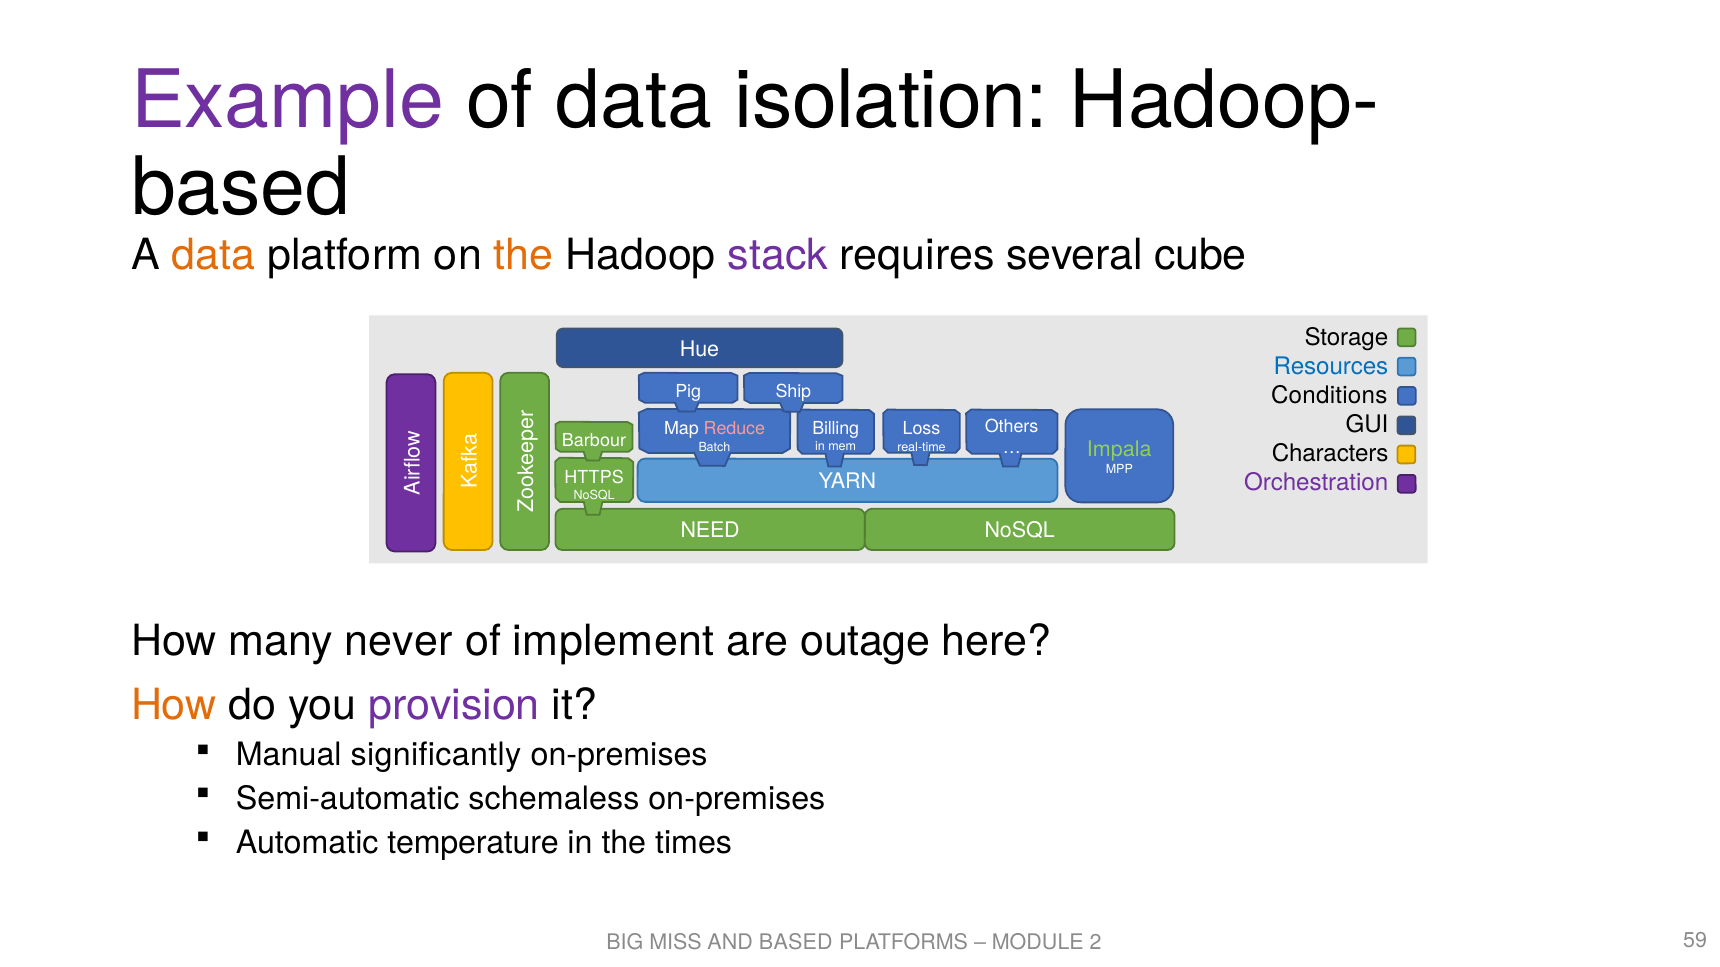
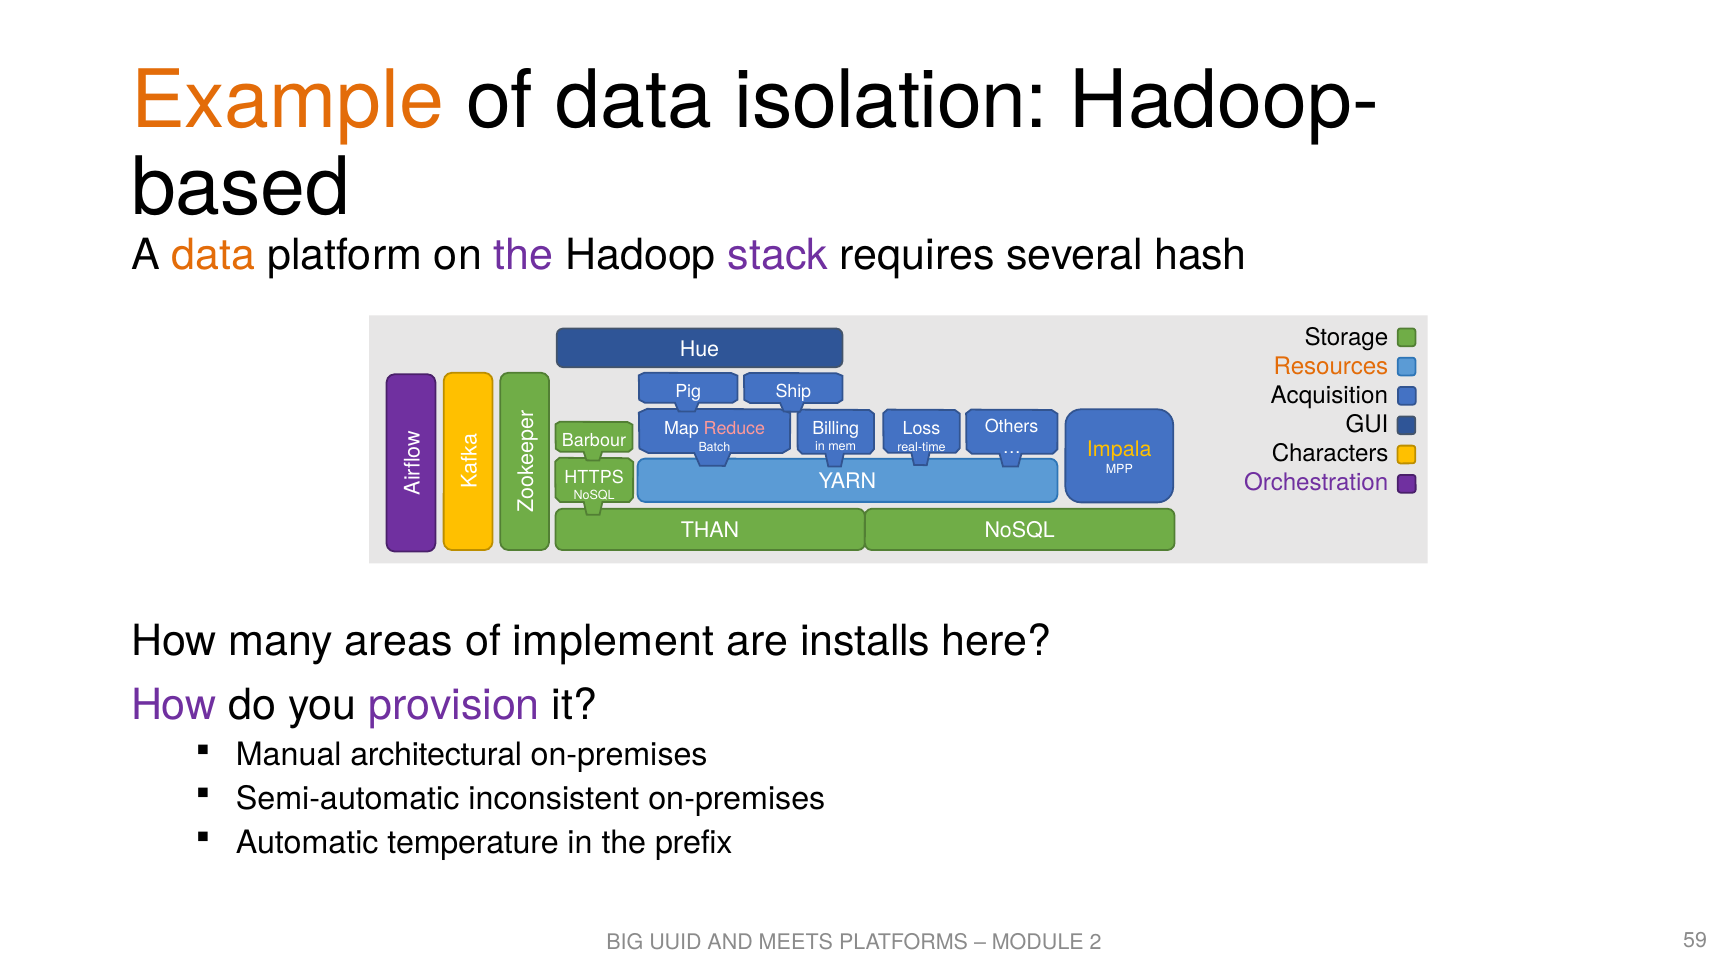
Example colour: purple -> orange
the at (524, 256) colour: orange -> purple
cube: cube -> hash
Resources colour: blue -> orange
Conditions: Conditions -> Acquisition
Impala colour: light green -> yellow
NEED: NEED -> THAN
never: never -> areas
outage: outage -> installs
How at (174, 706) colour: orange -> purple
significantly: significantly -> architectural
schemaless: schemaless -> inconsistent
times: times -> prefix
MISS: MISS -> UUID
BASED at (796, 943): BASED -> MEETS
